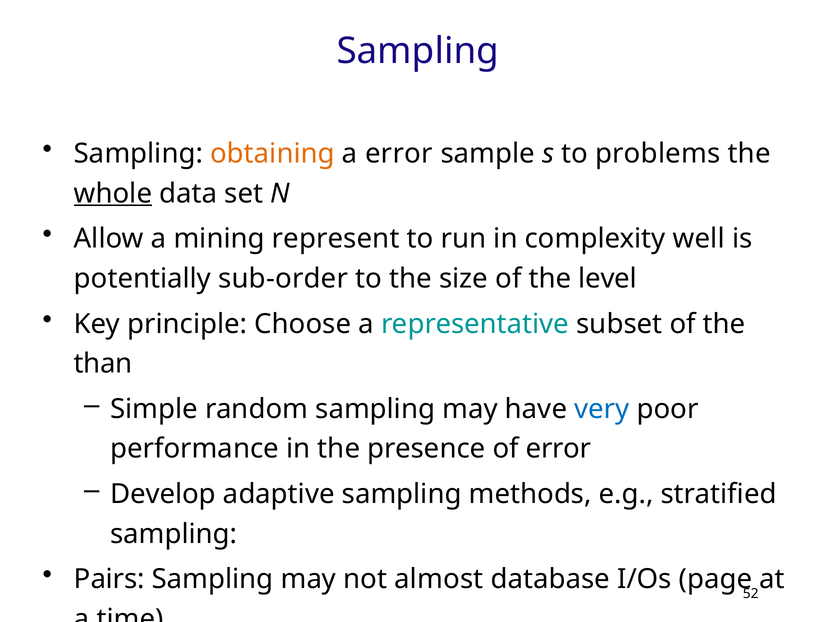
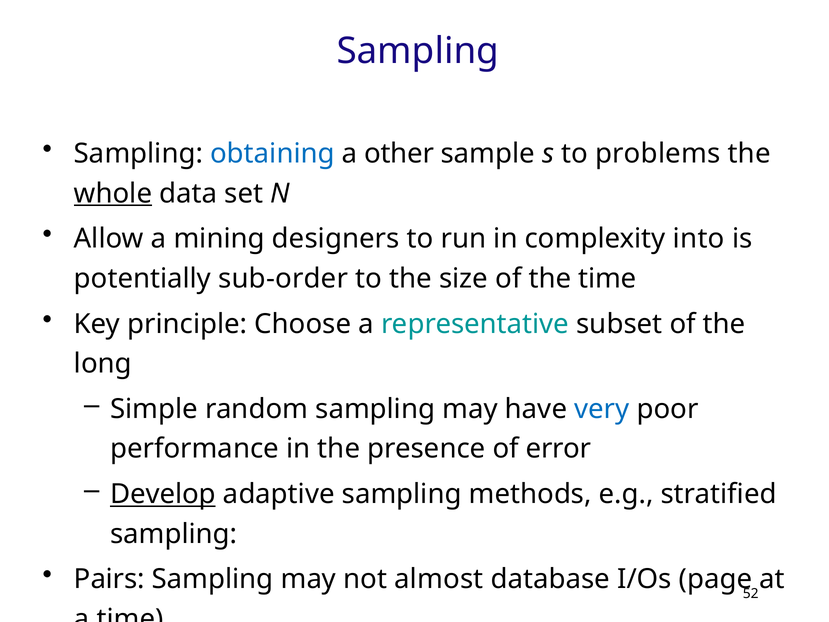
obtaining colour: orange -> blue
a error: error -> other
represent: represent -> designers
well: well -> into
the level: level -> time
than: than -> long
Develop underline: none -> present
